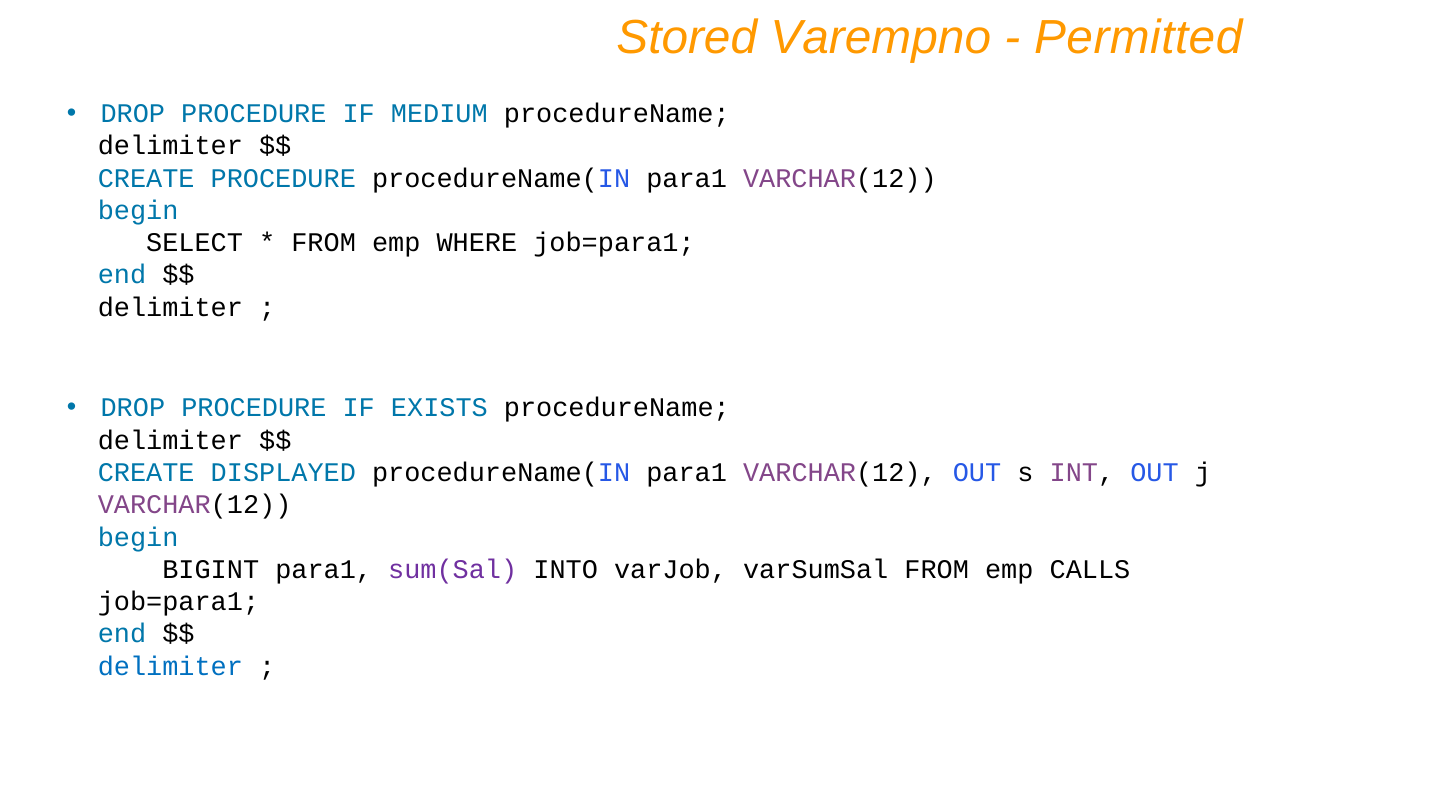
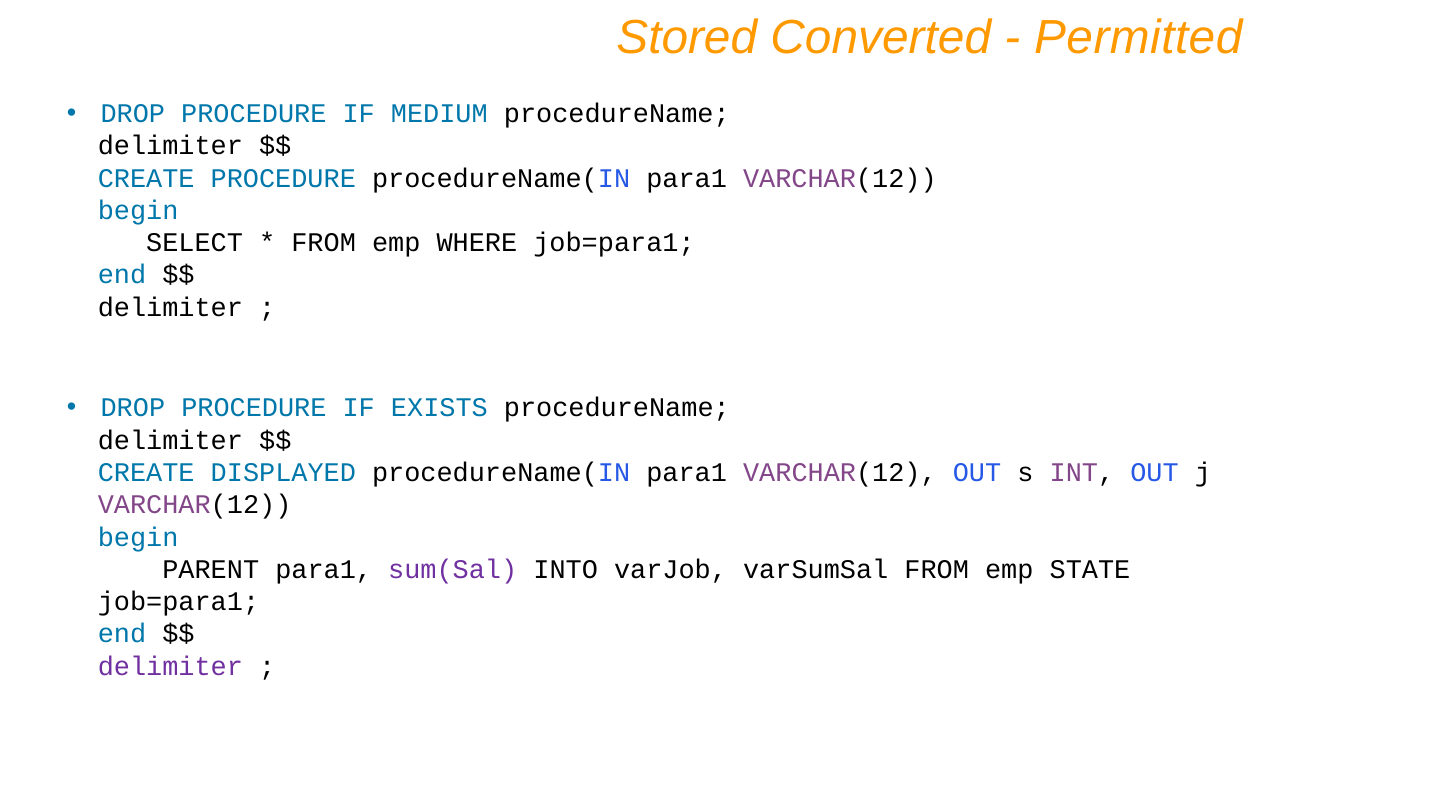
Varempno: Varempno -> Converted
BIGINT: BIGINT -> PARENT
CALLS: CALLS -> STATE
delimiter at (170, 666) colour: blue -> purple
